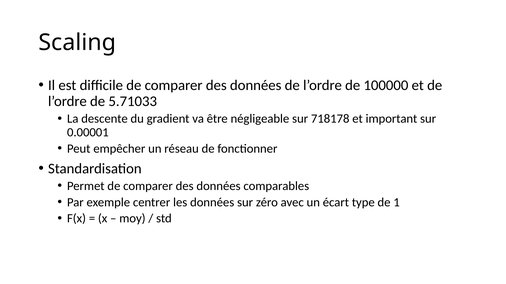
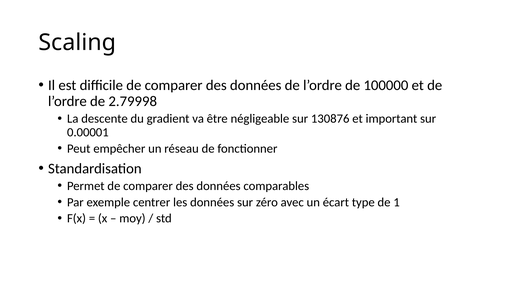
5.71033: 5.71033 -> 2.79998
718178: 718178 -> 130876
